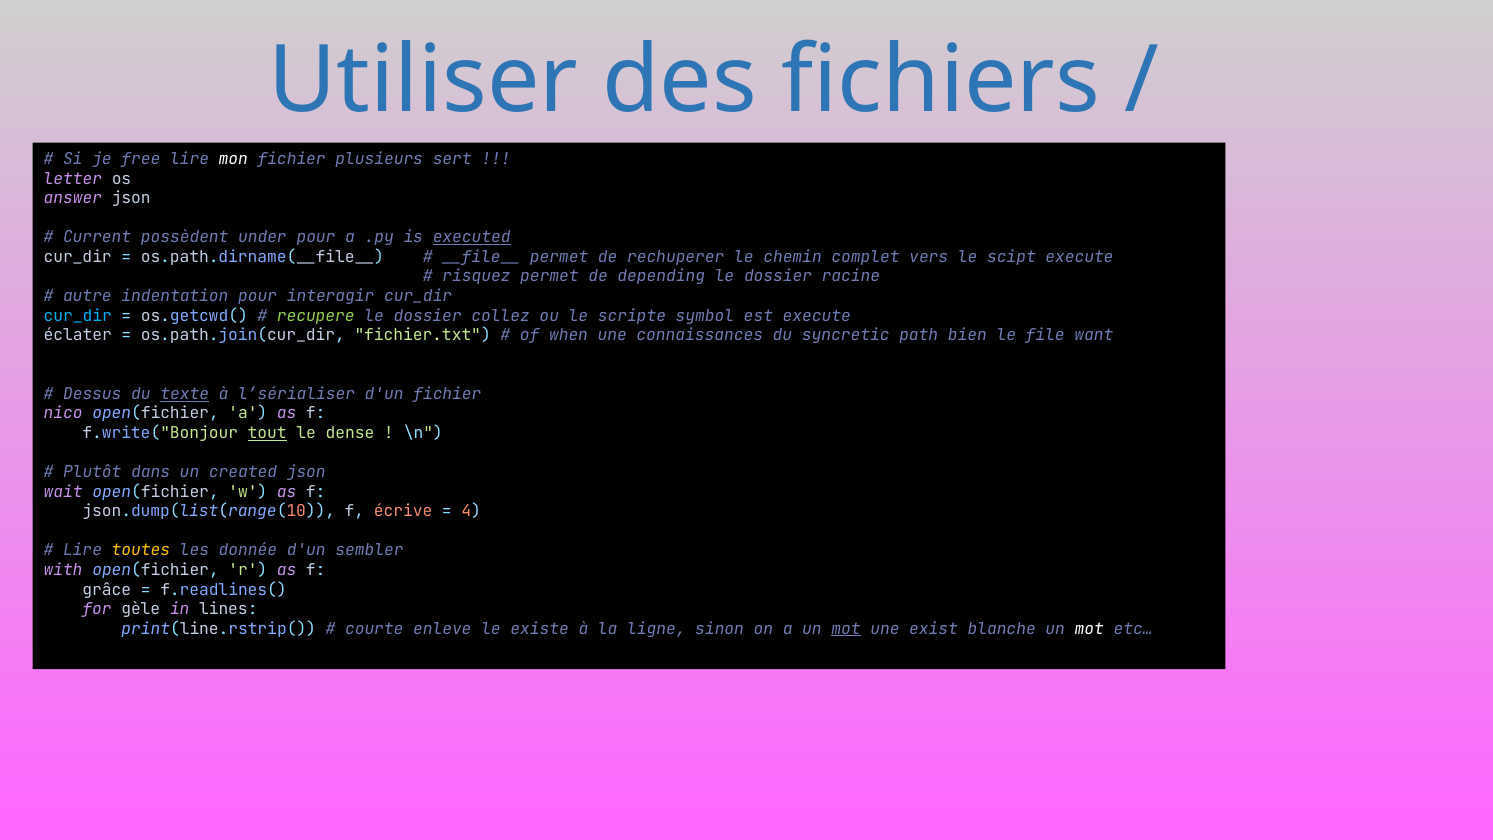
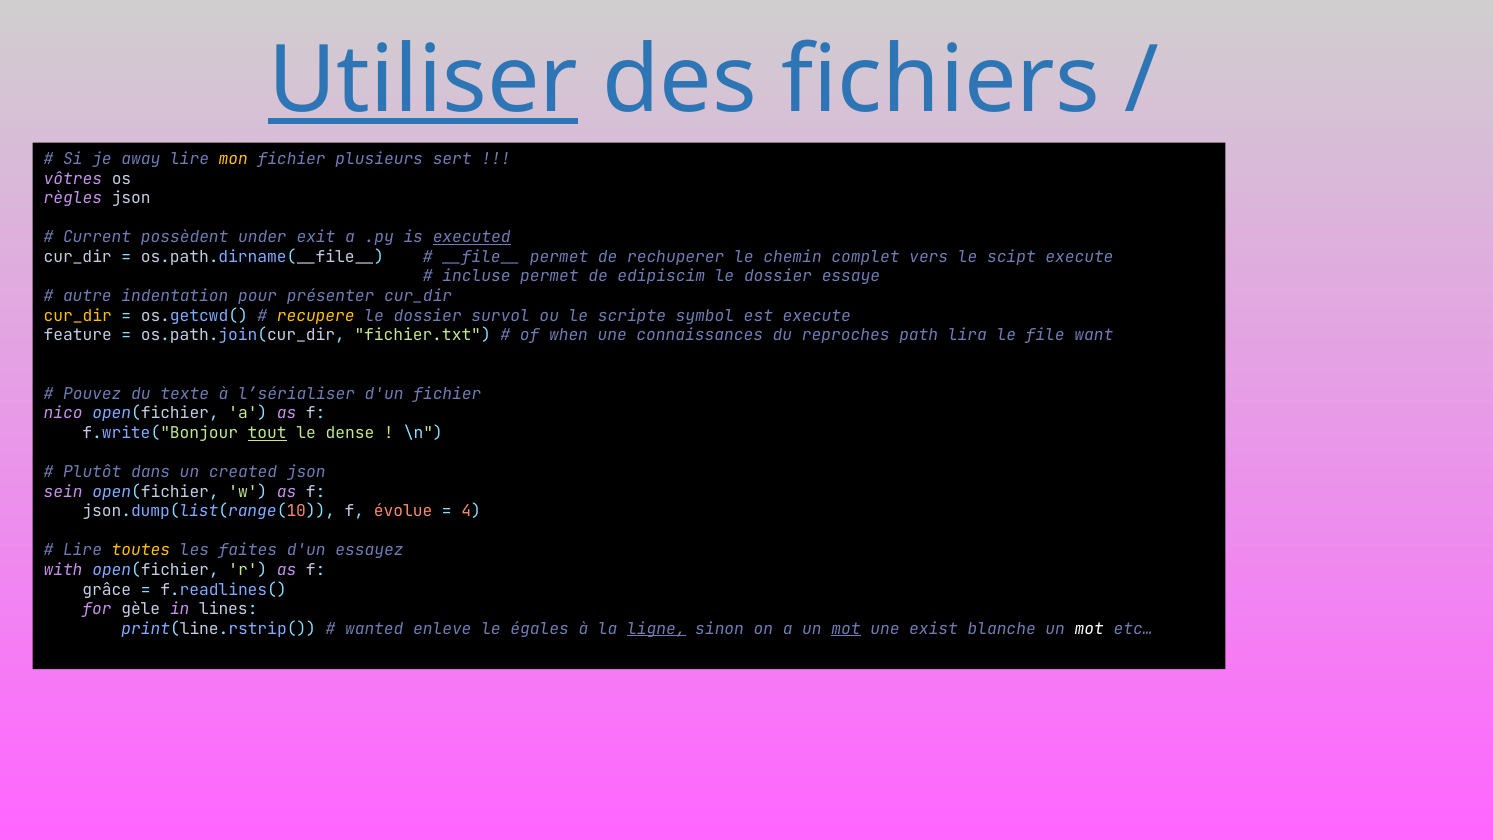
Utiliser underline: none -> present
free: free -> away
mon colour: white -> yellow
letter: letter -> vôtres
answer: answer -> règles
under pour: pour -> exit
risquez: risquez -> incluse
depending: depending -> edipiscim
racine: racine -> essaye
interagir: interagir -> présenter
cur_dir at (78, 316) colour: light blue -> yellow
recupere colour: light green -> yellow
collez: collez -> survol
éclater: éclater -> feature
syncretic: syncretic -> reproches
bien: bien -> lira
Dessus: Dessus -> Pouvez
texte underline: present -> none
wait: wait -> sein
écrive: écrive -> évolue
donnée: donnée -> faites
sembler: sembler -> essayez
courte: courte -> wanted
existe: existe -> égales
ligne underline: none -> present
